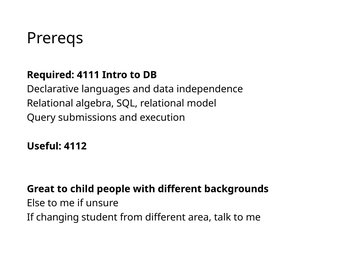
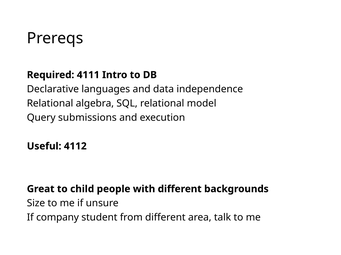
Else: Else -> Size
changing: changing -> company
